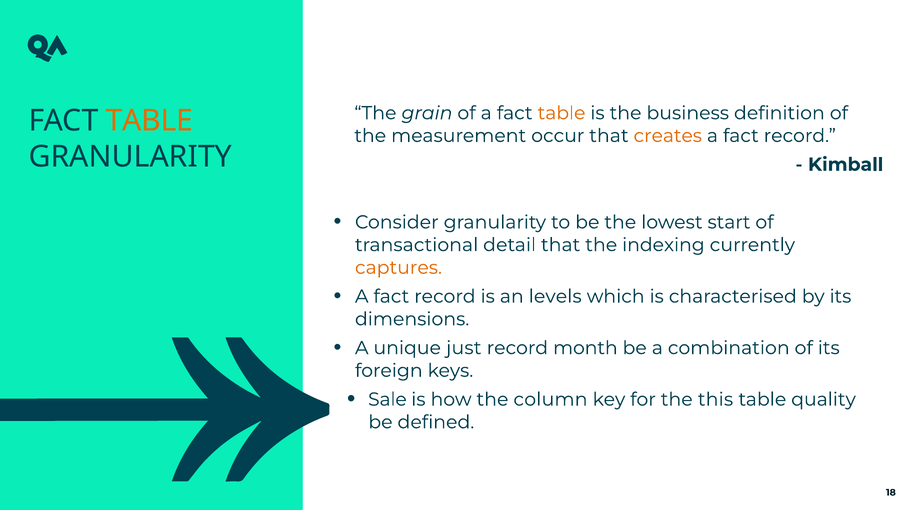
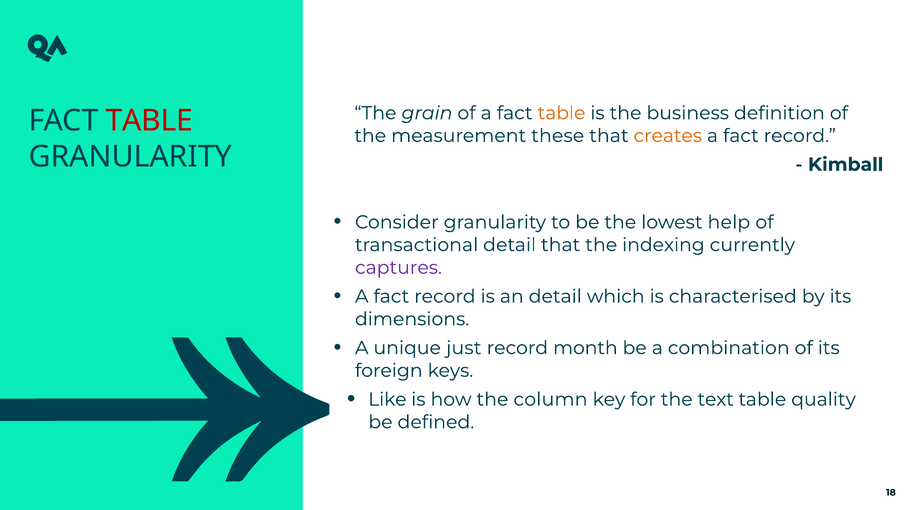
TABLE at (149, 121) colour: orange -> red
occur: occur -> these
start: start -> help
captures colour: orange -> purple
an levels: levels -> detail
Sale: Sale -> Like
this: this -> text
